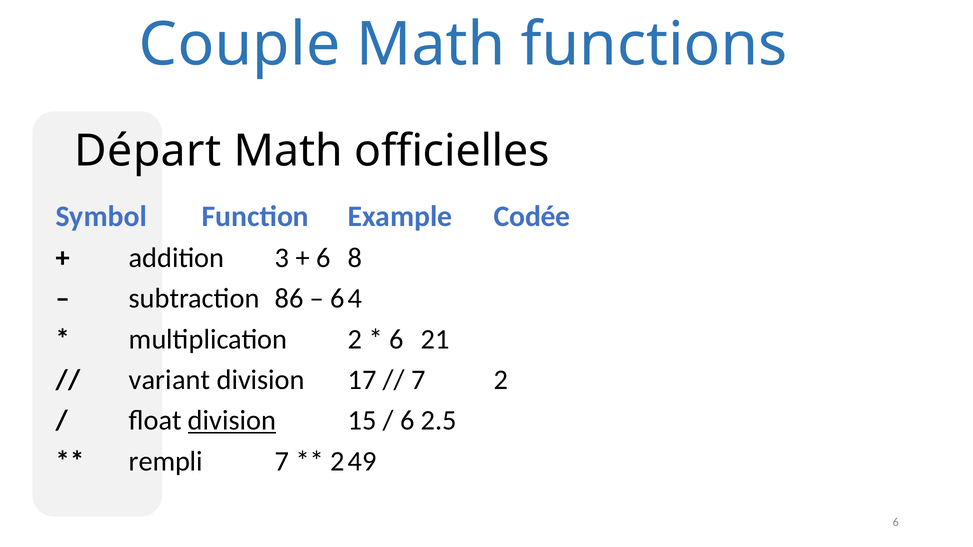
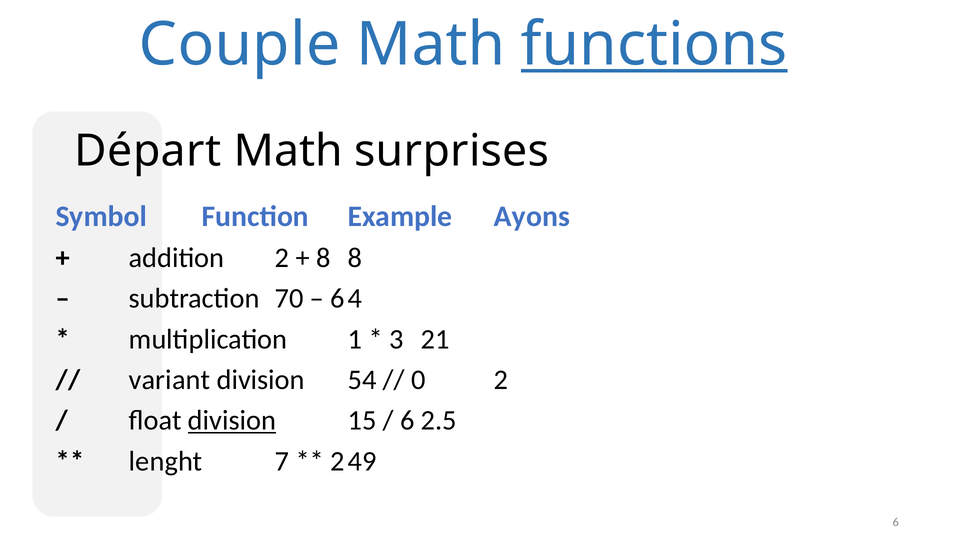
functions underline: none -> present
officielles: officielles -> surprises
Codée: Codée -> Ayons
addition 3: 3 -> 2
6 at (323, 258): 6 -> 8
86: 86 -> 70
multiplication 2: 2 -> 1
6 at (396, 339): 6 -> 3
17: 17 -> 54
7 at (418, 380): 7 -> 0
rempli: rempli -> lenght
